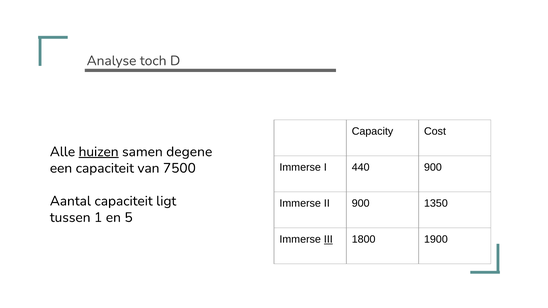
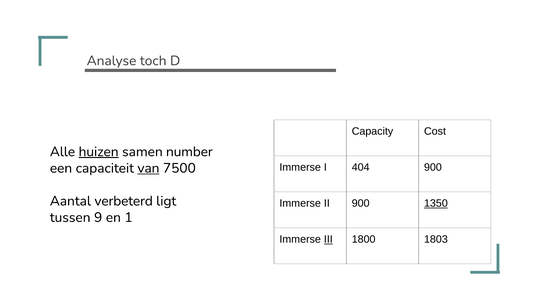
degene: degene -> number
440: 440 -> 404
van underline: none -> present
Aantal capaciteit: capaciteit -> verbeterd
1350 underline: none -> present
1: 1 -> 9
5: 5 -> 1
1900: 1900 -> 1803
